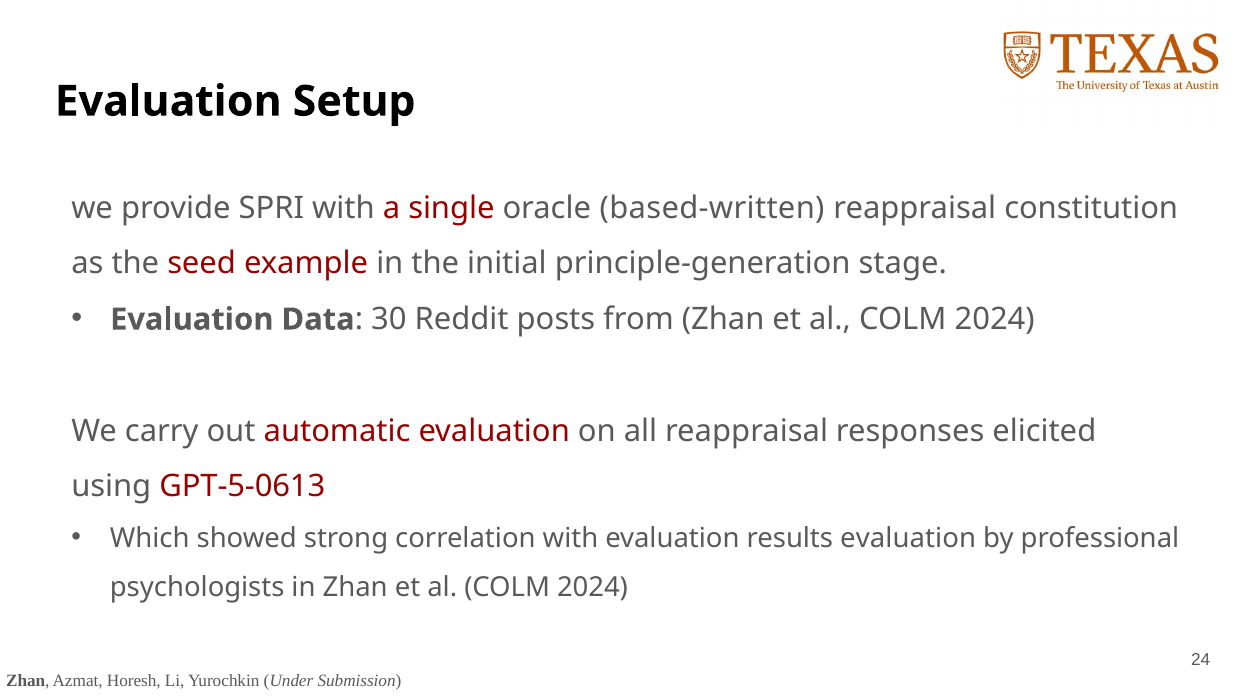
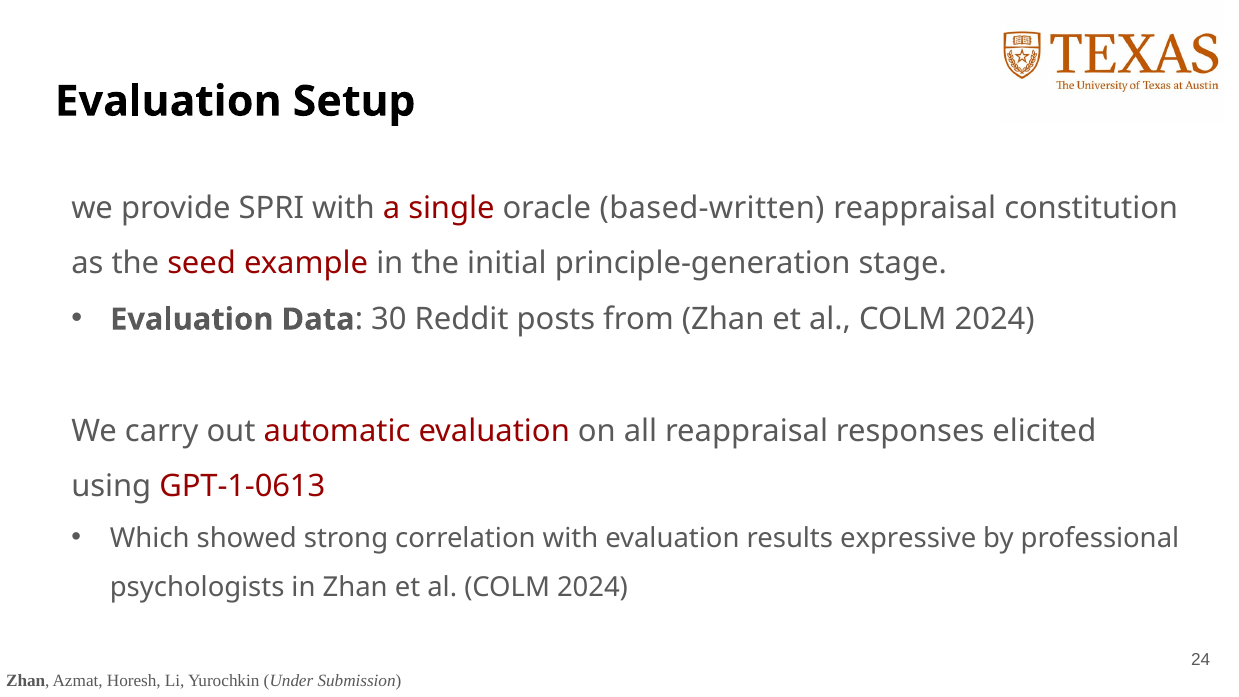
GPT-5-0613: GPT-5-0613 -> GPT-1-0613
results evaluation: evaluation -> expressive
